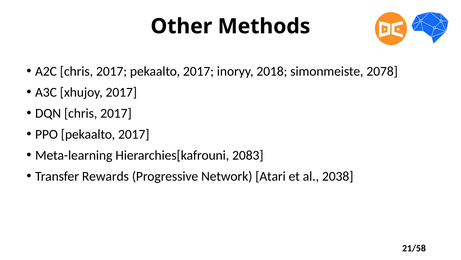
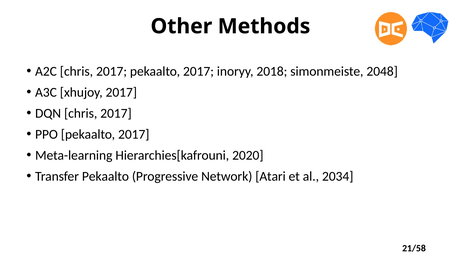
2078: 2078 -> 2048
2083: 2083 -> 2020
Transfer Rewards: Rewards -> Pekaalto
2038: 2038 -> 2034
